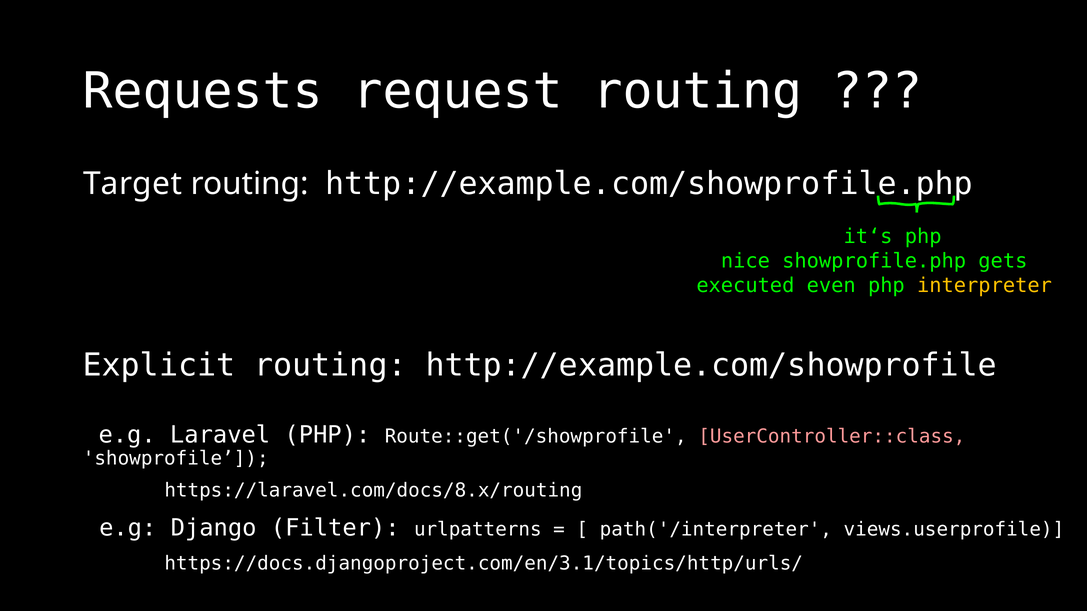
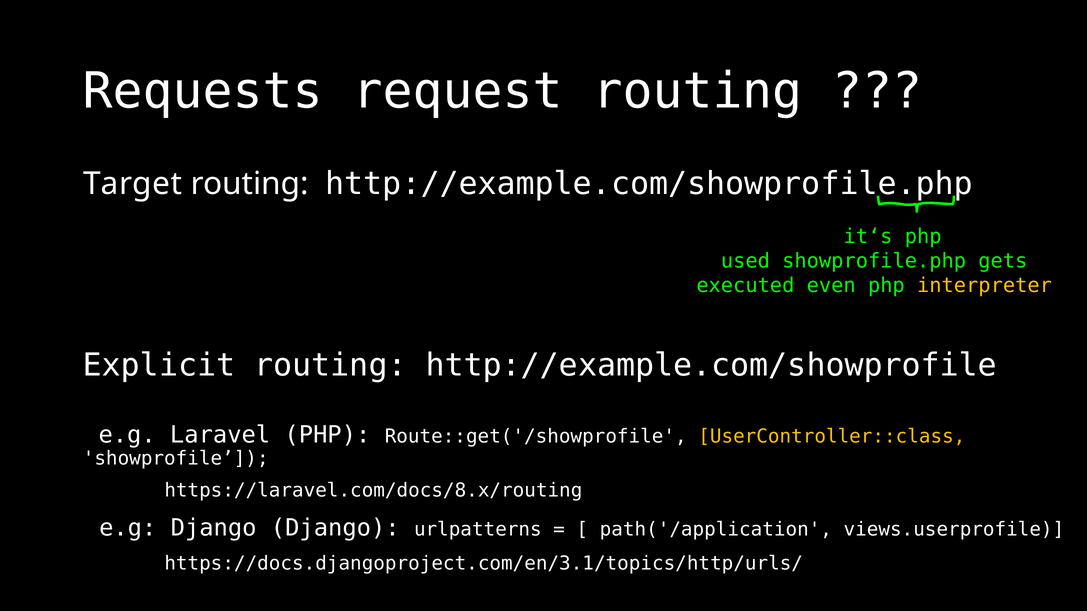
nice: nice -> used
UserController::class colour: pink -> yellow
Django Filter: Filter -> Django
path('/interpreter: path('/interpreter -> path('/application
